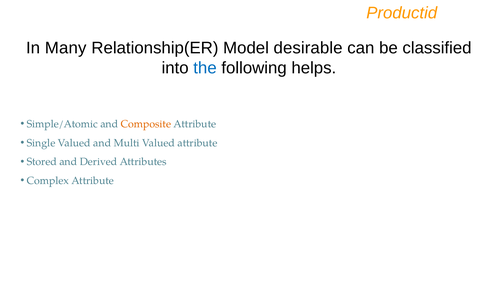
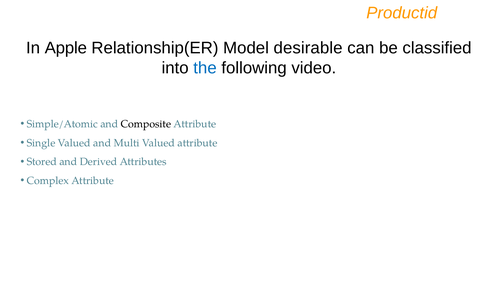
Many: Many -> Apple
helps: helps -> video
Composite colour: orange -> black
